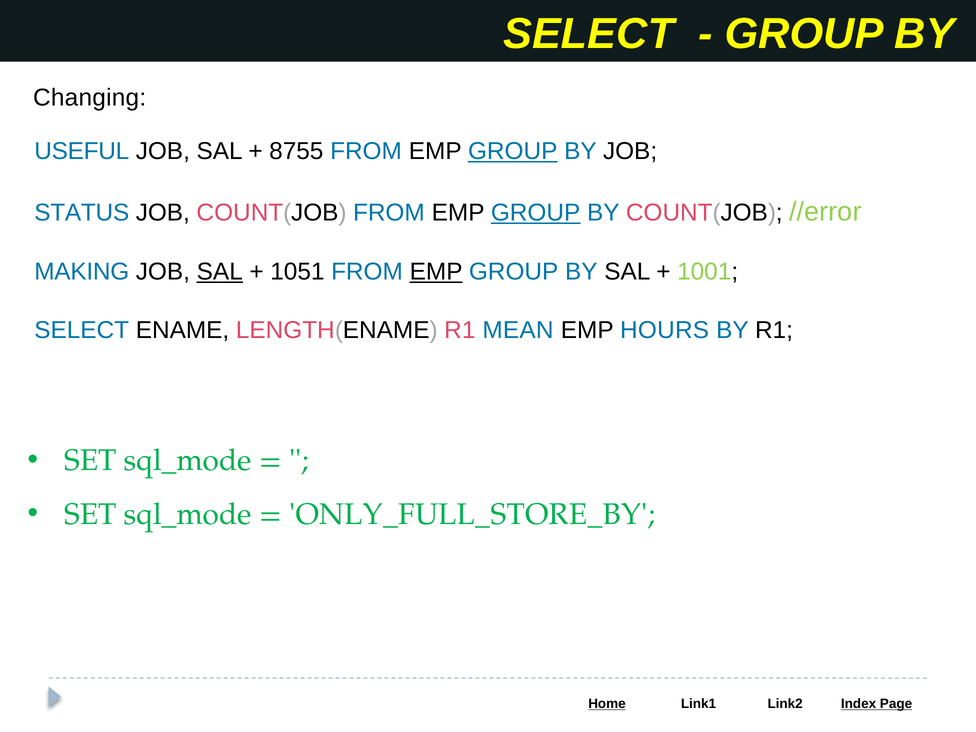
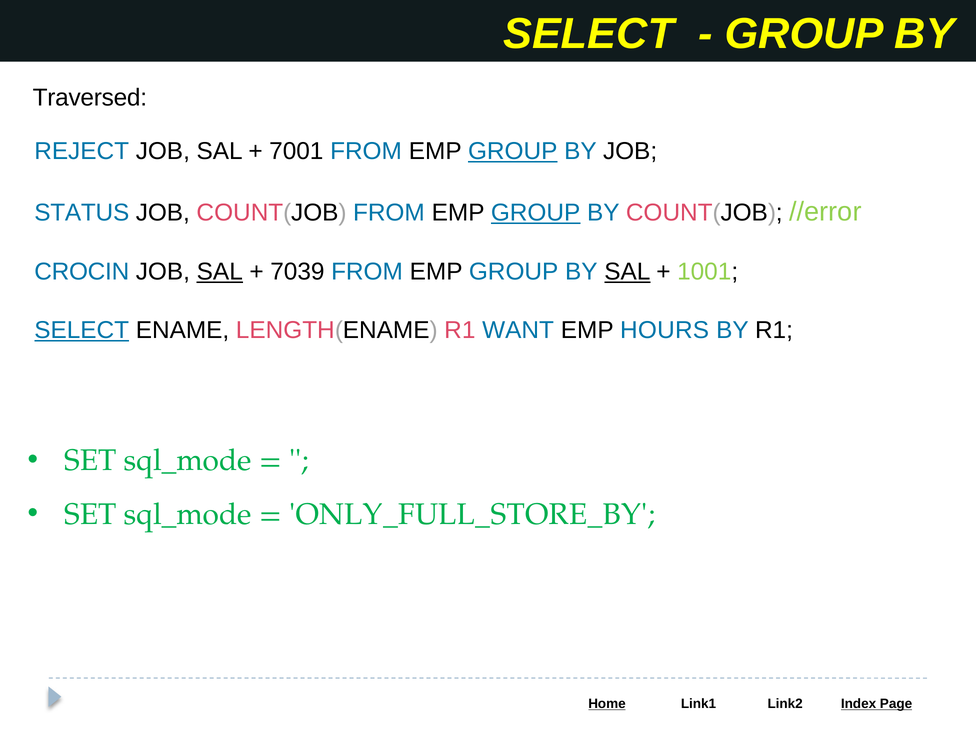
Changing: Changing -> Traversed
USEFUL: USEFUL -> REJECT
8755: 8755 -> 7001
MAKING: MAKING -> CROCIN
1051: 1051 -> 7039
EMP at (436, 272) underline: present -> none
SAL at (627, 272) underline: none -> present
SELECT at (82, 330) underline: none -> present
MEAN: MEAN -> WANT
